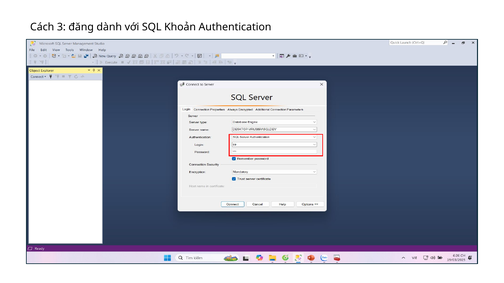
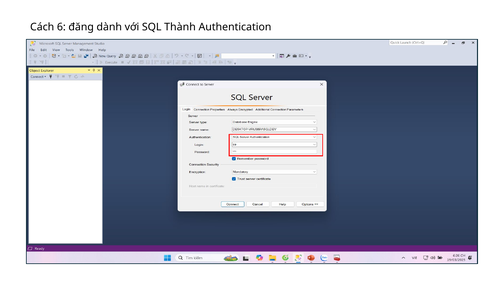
3: 3 -> 6
Khoản: Khoản -> Thành
